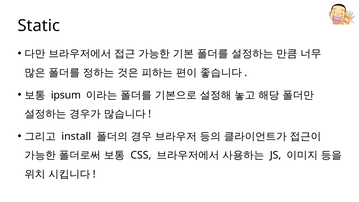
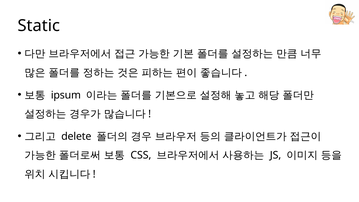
install: install -> delete
